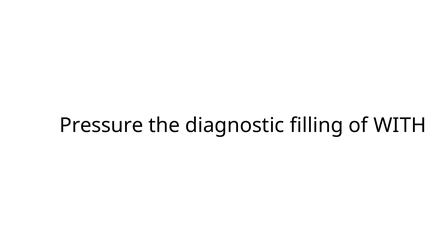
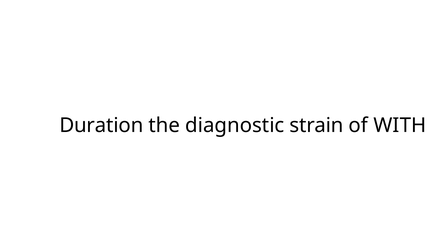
Pressure: Pressure -> Duration
filling: filling -> strain
